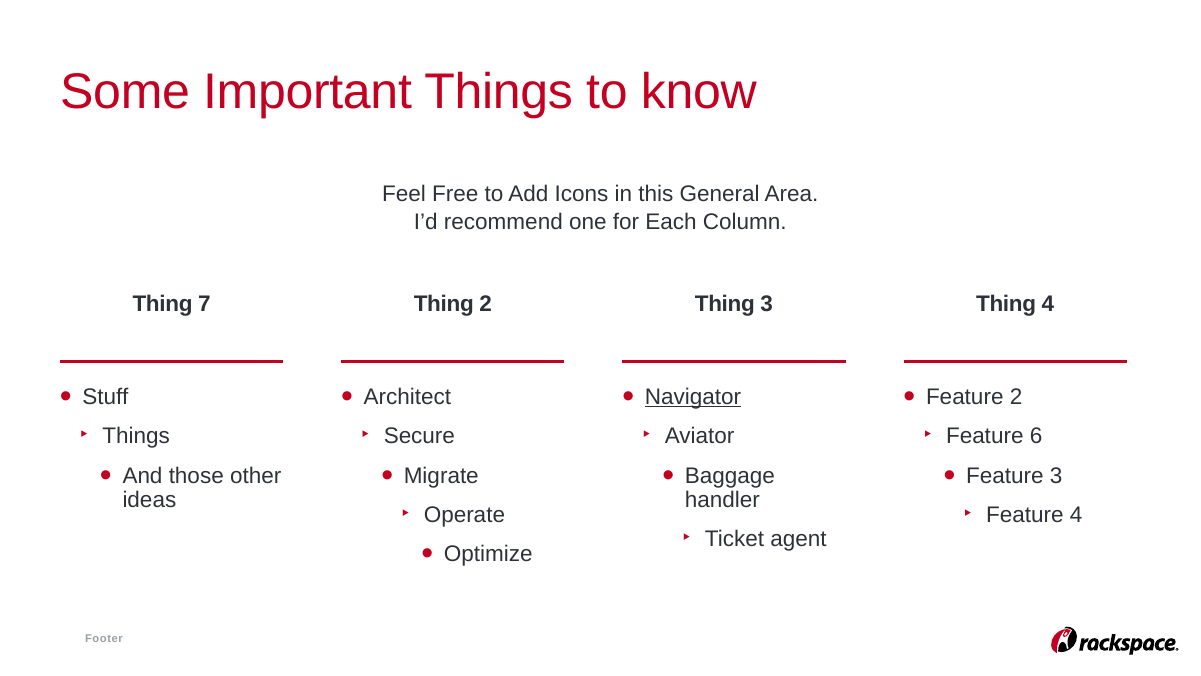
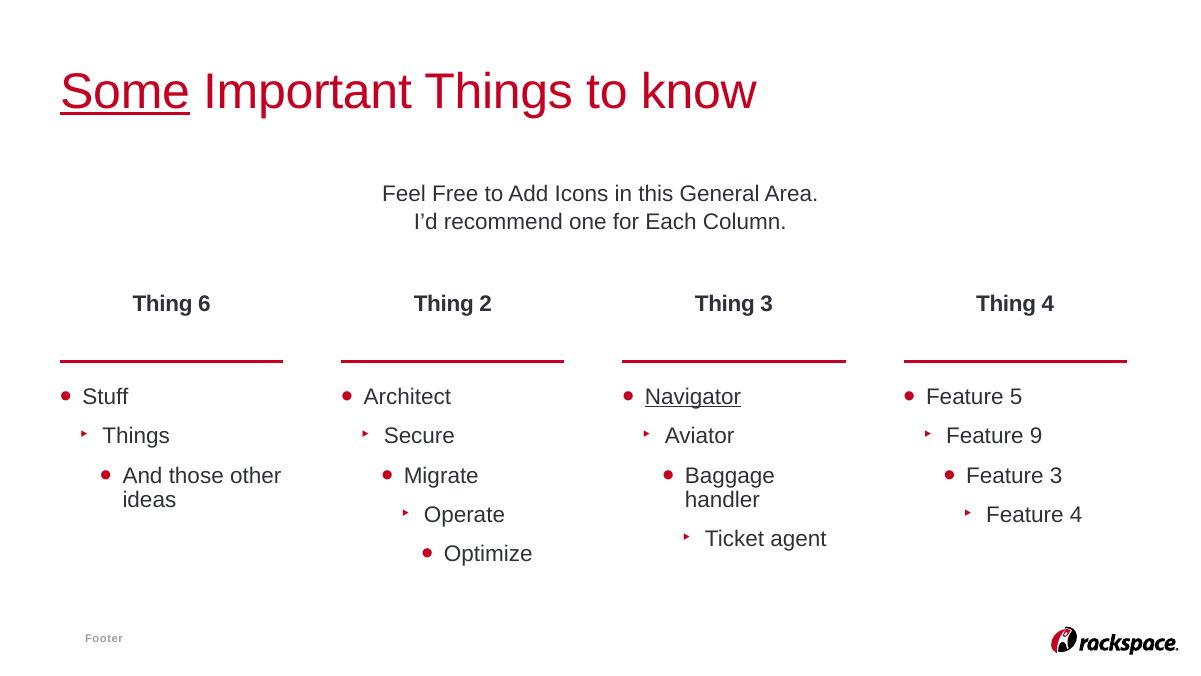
Some underline: none -> present
7: 7 -> 6
Feature 2: 2 -> 5
6: 6 -> 9
